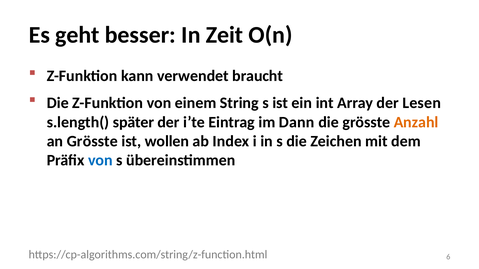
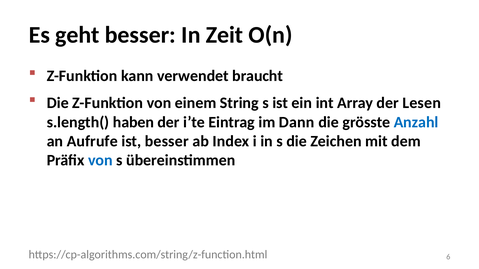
später: später -> haben
Anzahl colour: orange -> blue
an Grösste: Grösste -> Aufrufe
ist wollen: wollen -> besser
